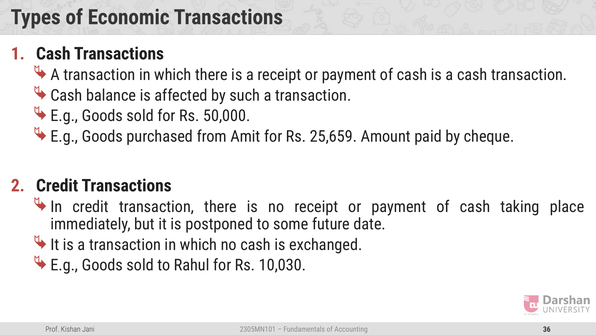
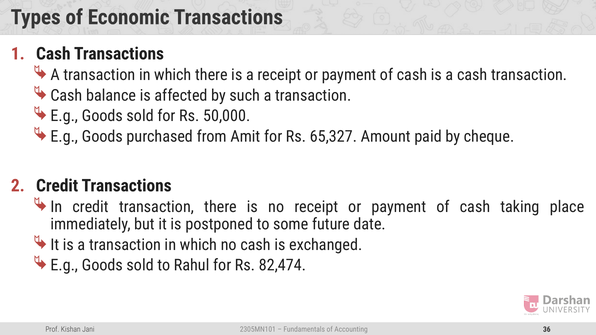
25,659: 25,659 -> 65,327
10,030: 10,030 -> 82,474
